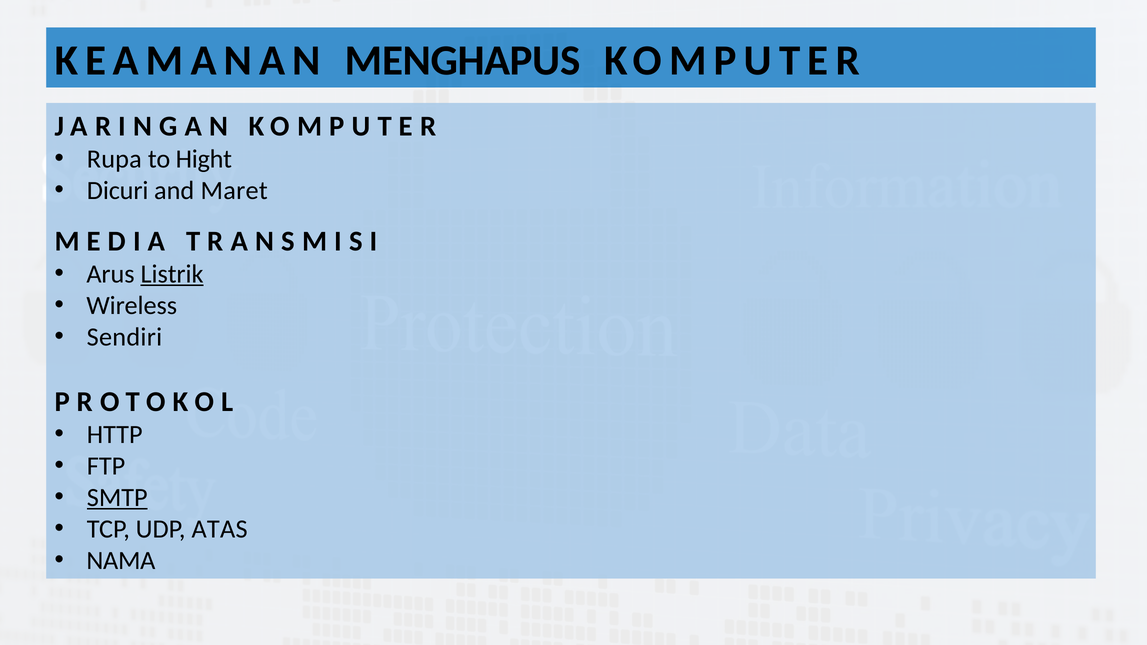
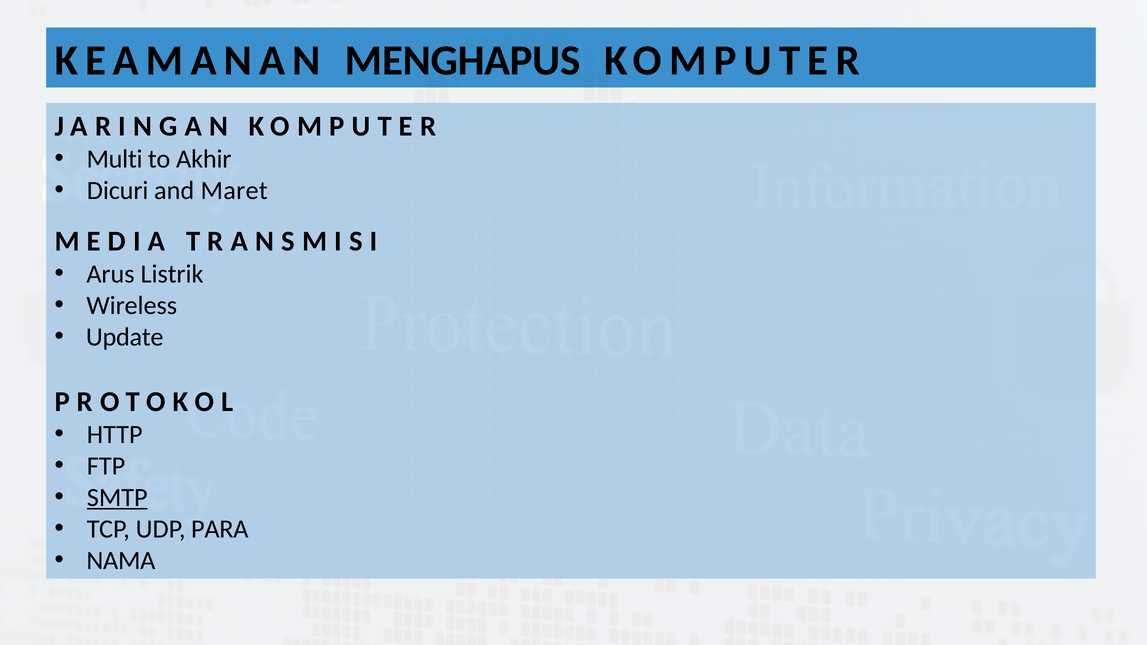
Rupa: Rupa -> Multi
Hight: Hight -> Akhir
Listrik underline: present -> none
Sendiri: Sendiri -> Update
ATAS: ATAS -> PARA
